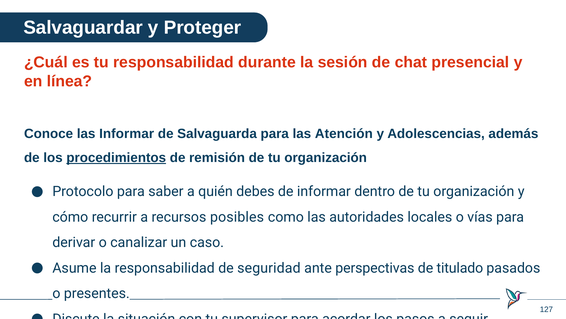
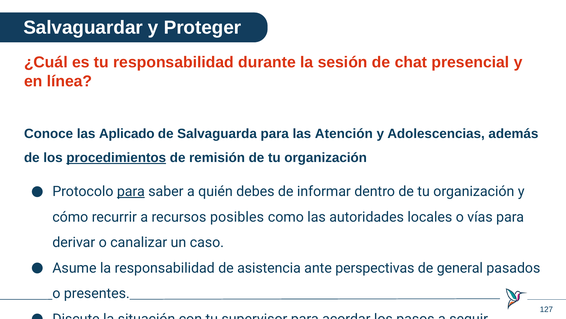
las Informar: Informar -> Aplicado
para at (131, 191) underline: none -> present
seguridad: seguridad -> asistencia
titulado: titulado -> general
